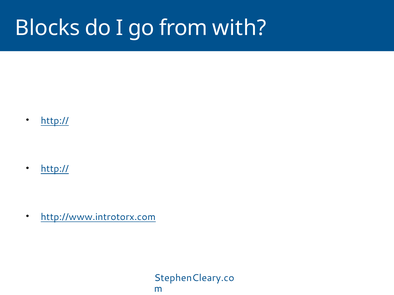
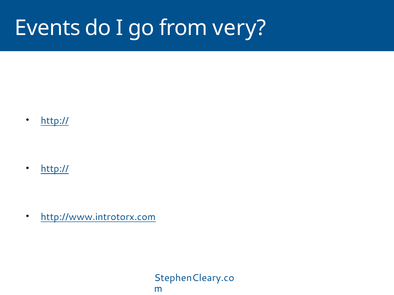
Blocks: Blocks -> Events
with: with -> very
